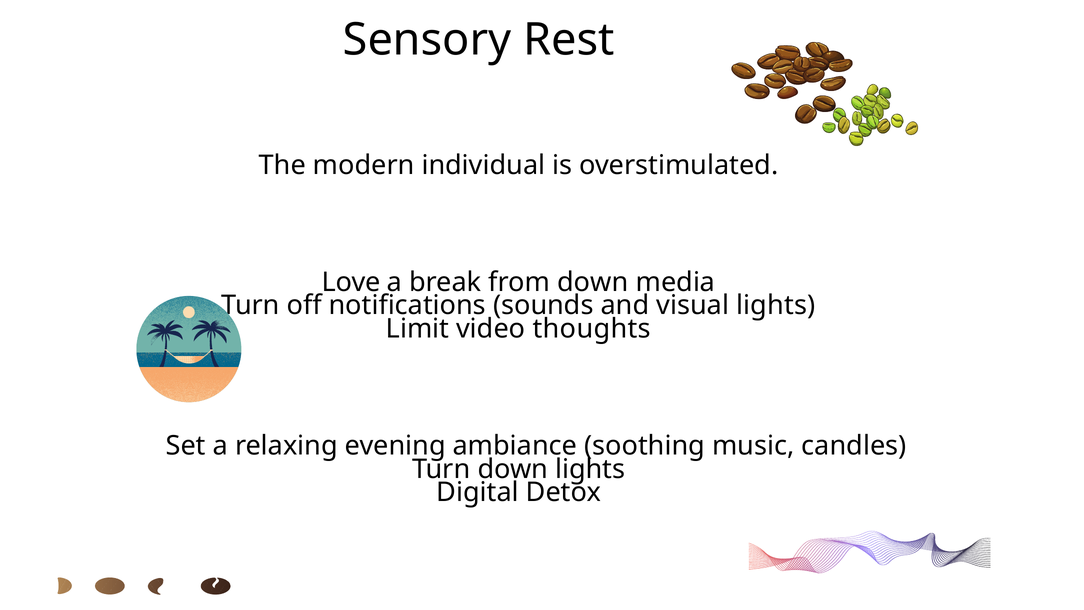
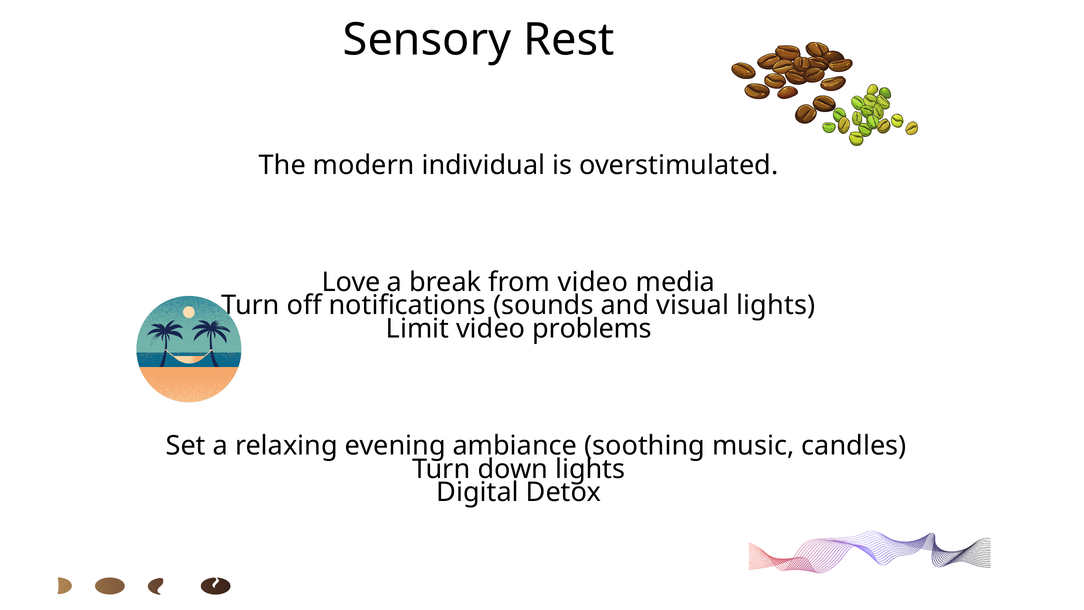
from down: down -> video
thoughts: thoughts -> problems
